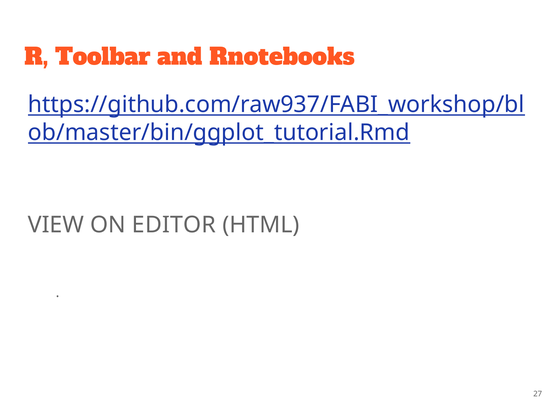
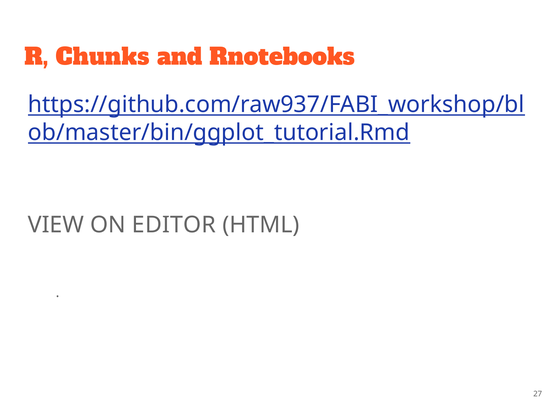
Toolbar: Toolbar -> Chunks
